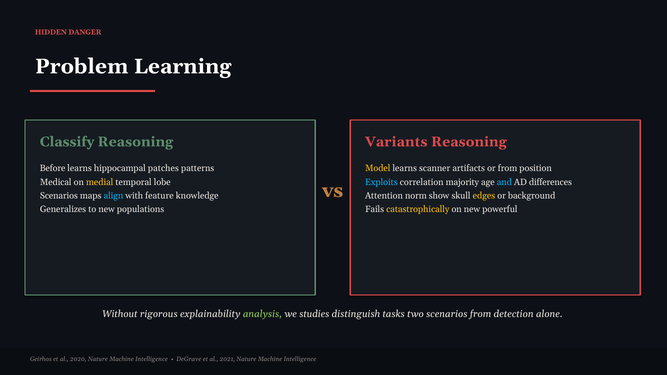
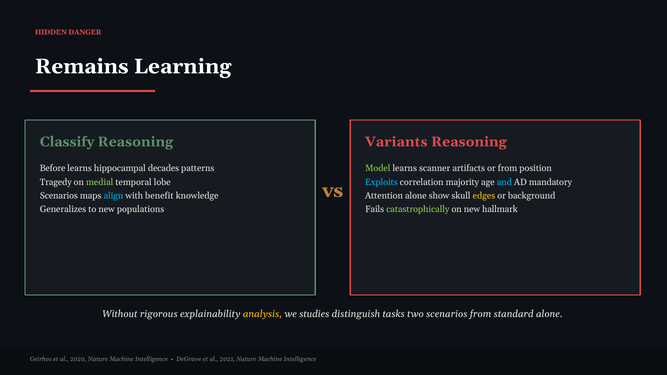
Problem: Problem -> Remains
patches: patches -> decades
Model colour: yellow -> light green
Medical: Medical -> Tragedy
medial colour: yellow -> light green
differences: differences -> mandatory
feature: feature -> benefit
Attention norm: norm -> alone
catastrophically colour: yellow -> light green
powerful: powerful -> hallmark
analysis colour: light green -> yellow
detection: detection -> standard
